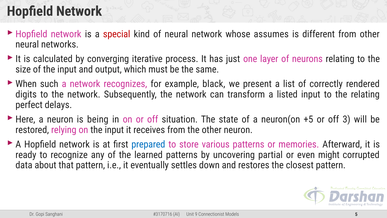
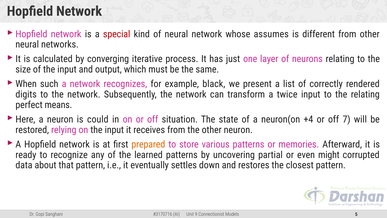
listed: listed -> twice
delays: delays -> means
being: being -> could
+5: +5 -> +4
3: 3 -> 7
prepared colour: blue -> orange
